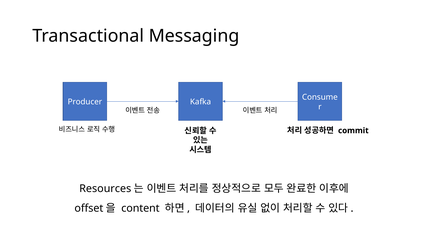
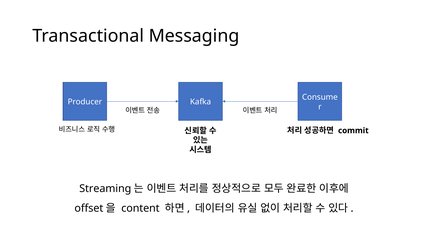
Resources: Resources -> Streaming
